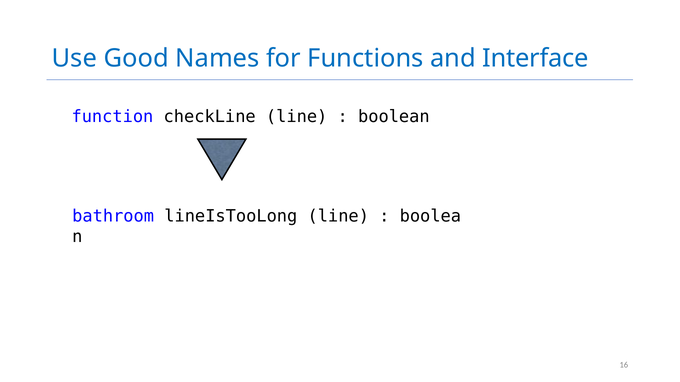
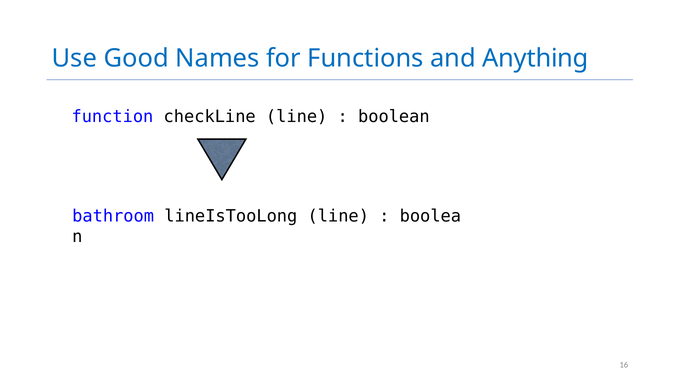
Interface: Interface -> Anything
